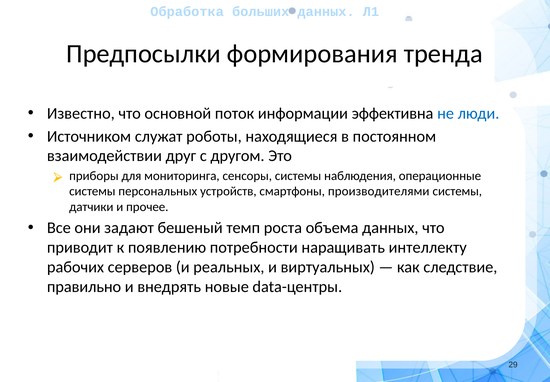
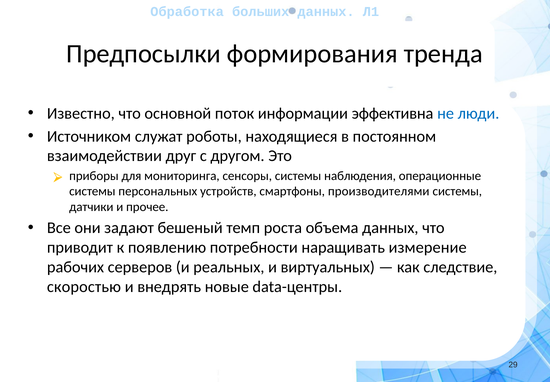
интеллекту: интеллекту -> измерение
правильно: правильно -> скоростью
